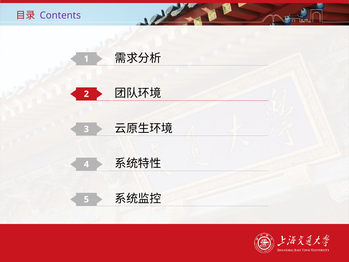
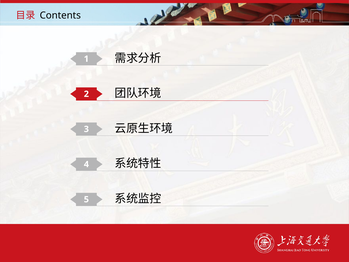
Contents colour: purple -> black
